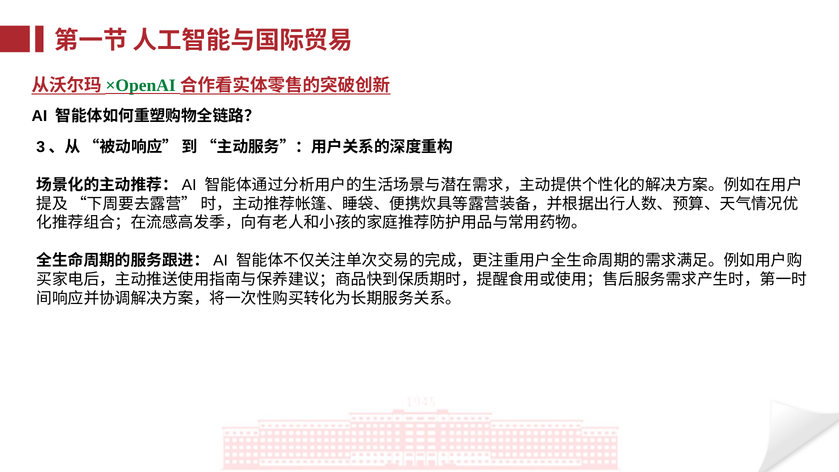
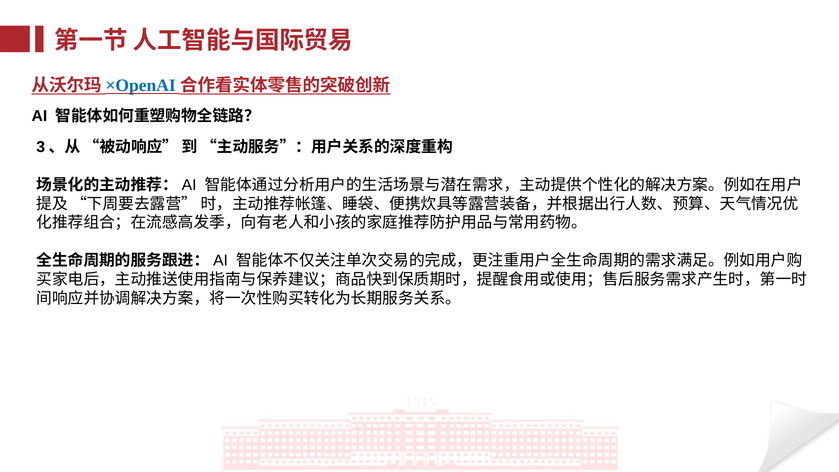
×OpenAI colour: green -> blue
